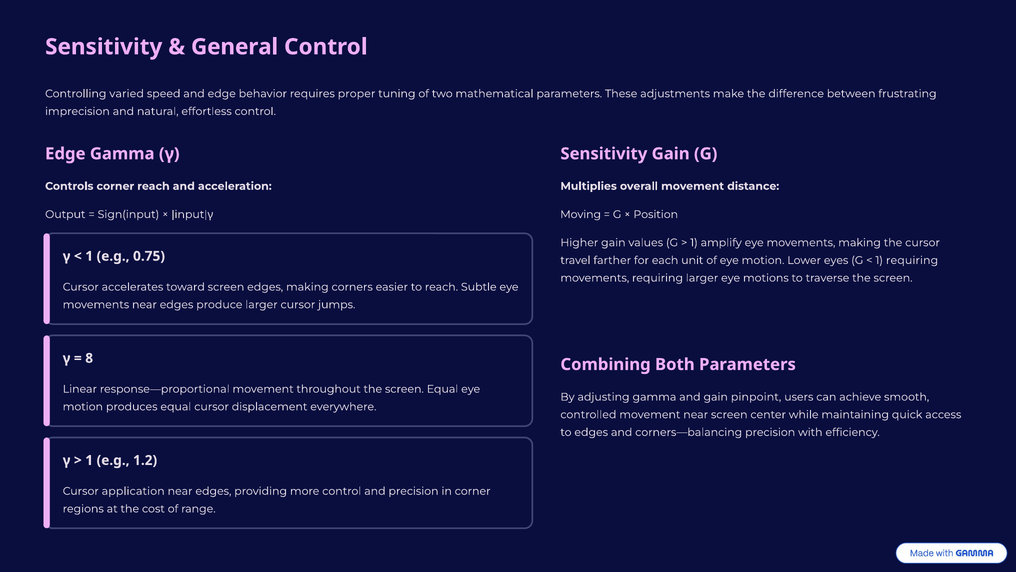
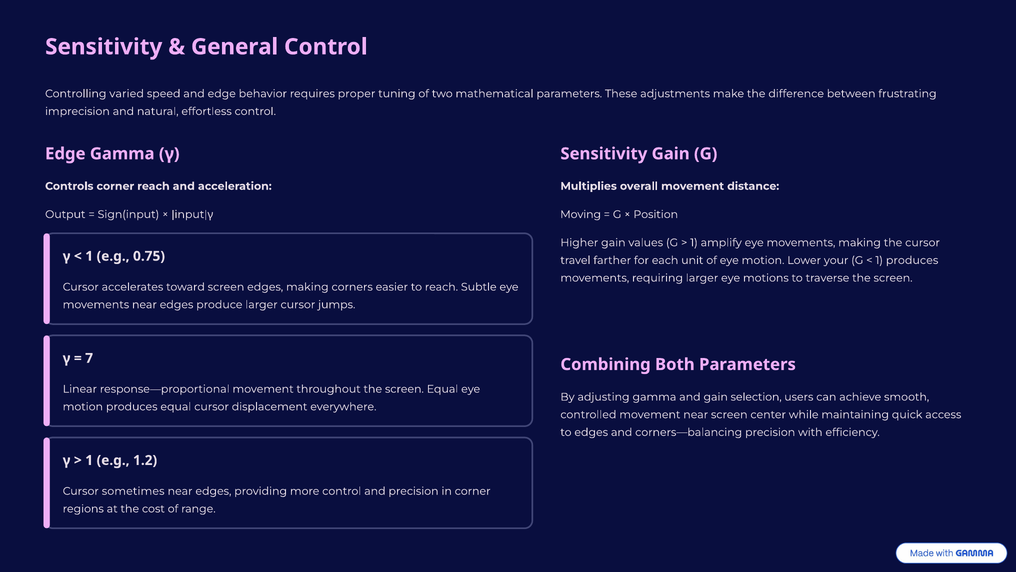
eyes: eyes -> your
1 requiring: requiring -> produces
8: 8 -> 7
pinpoint: pinpoint -> selection
application: application -> sometimes
